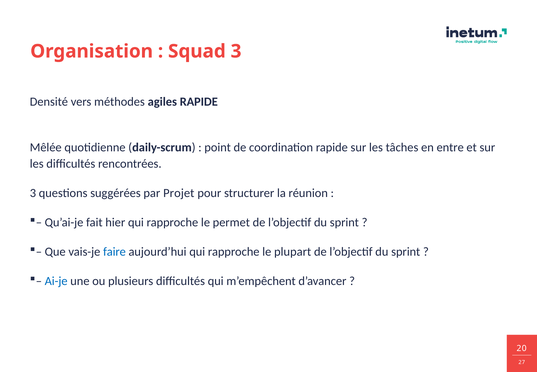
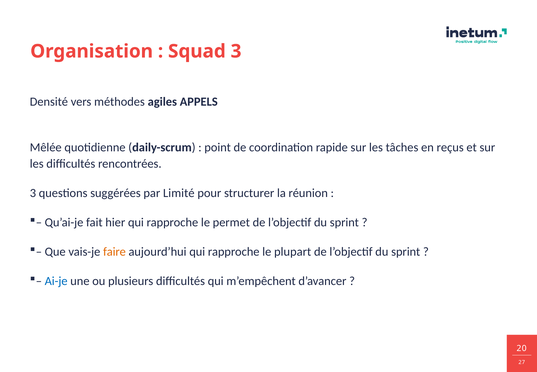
agiles RAPIDE: RAPIDE -> APPELS
entre: entre -> reçus
Projet: Projet -> Limité
faire colour: blue -> orange
